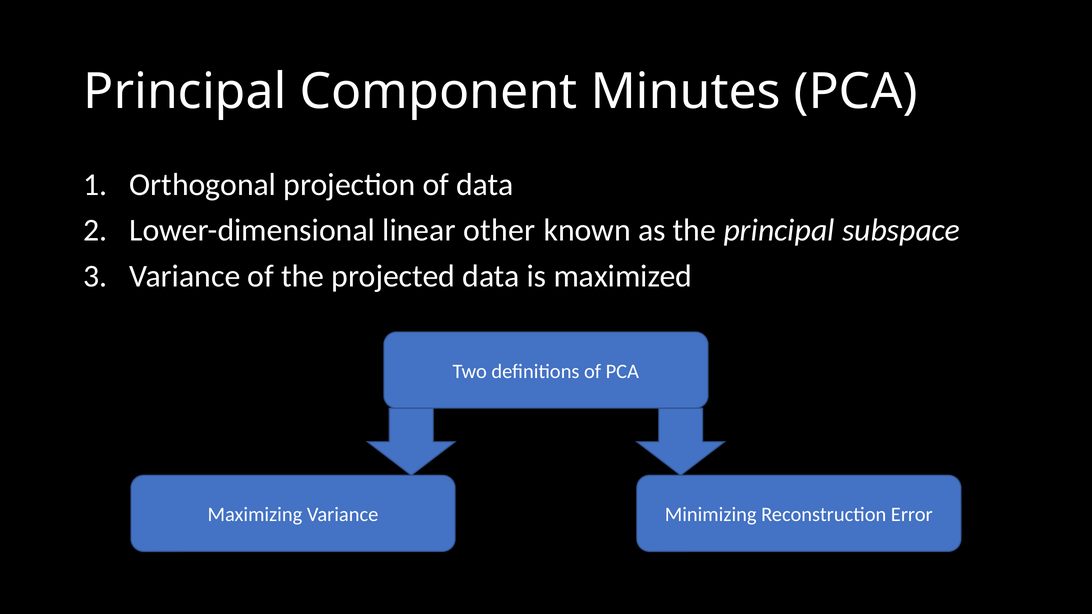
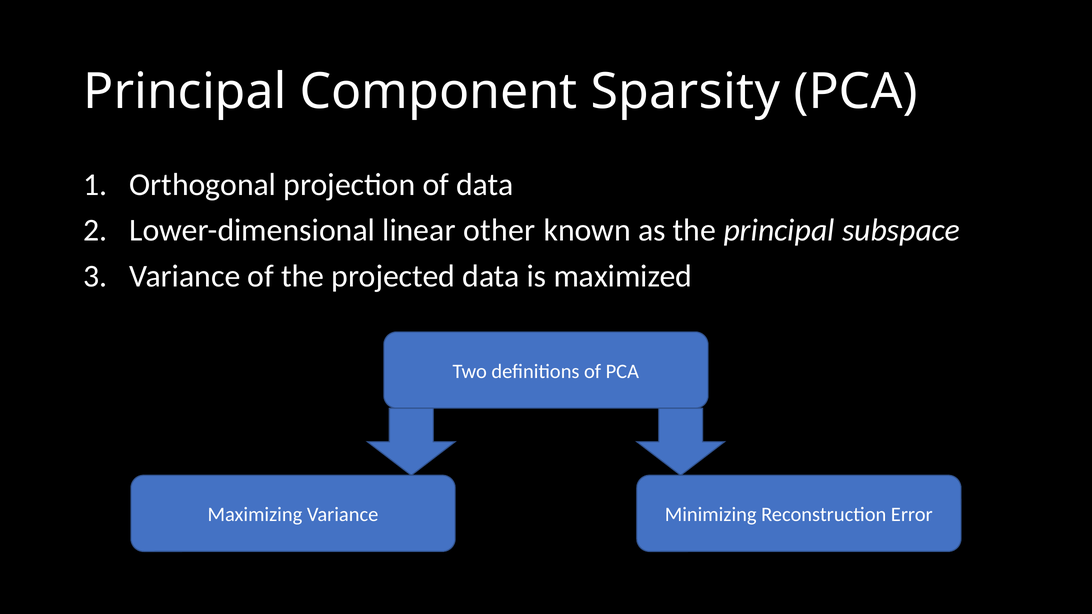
Minutes: Minutes -> Sparsity
